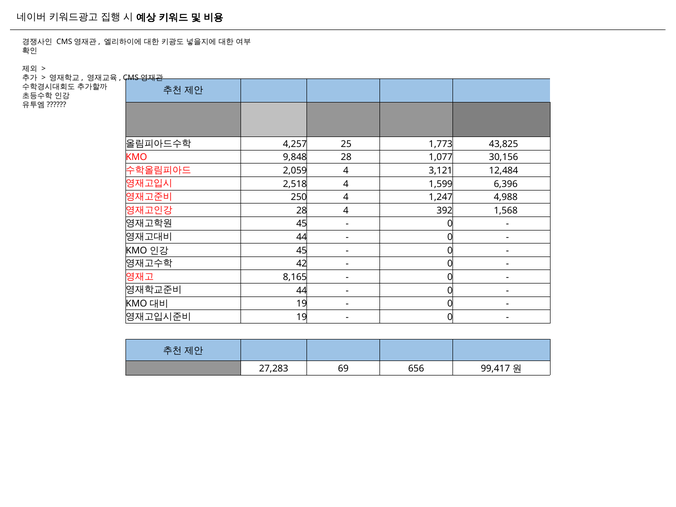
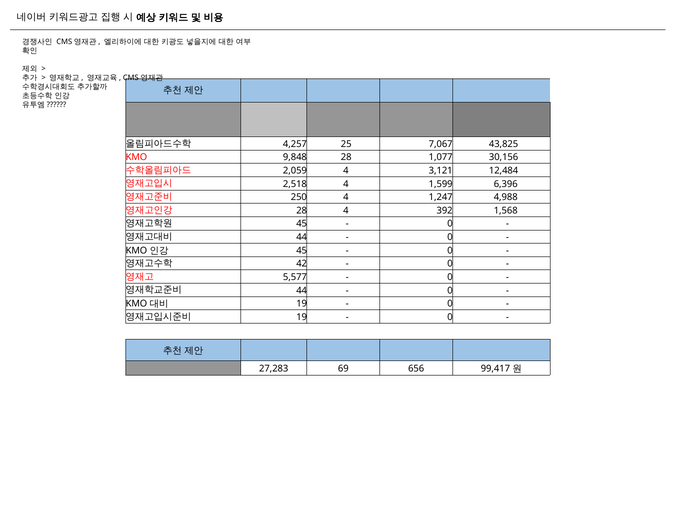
1,773: 1,773 -> 7,067
8,165: 8,165 -> 5,577
